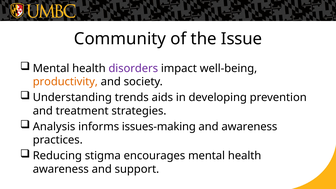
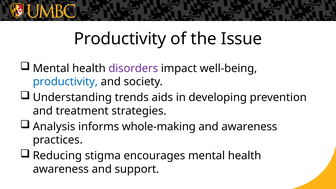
Community at (120, 39): Community -> Productivity
productivity at (65, 82) colour: orange -> blue
issues-making: issues-making -> whole-making
